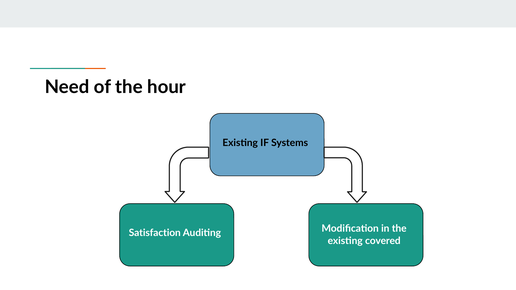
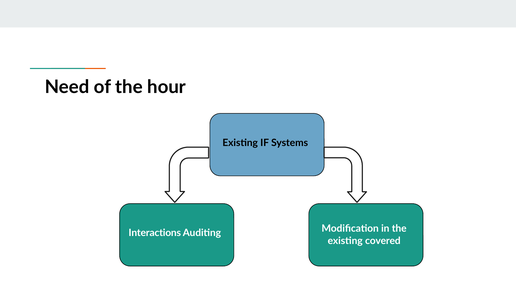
Satisfaction: Satisfaction -> Interactions
